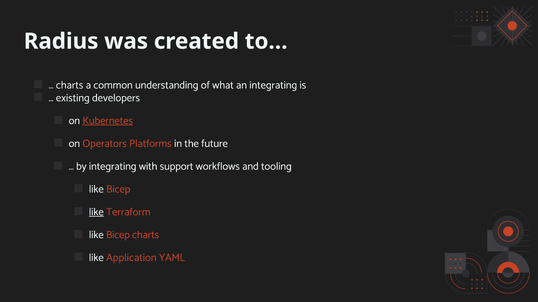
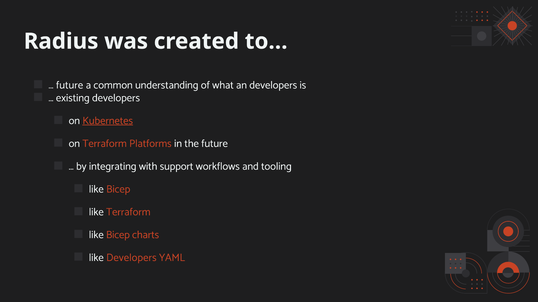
charts at (70, 85): charts -> future
an integrating: integrating -> developers
on Operators: Operators -> Terraform
like at (96, 212) underline: present -> none
like Application: Application -> Developers
